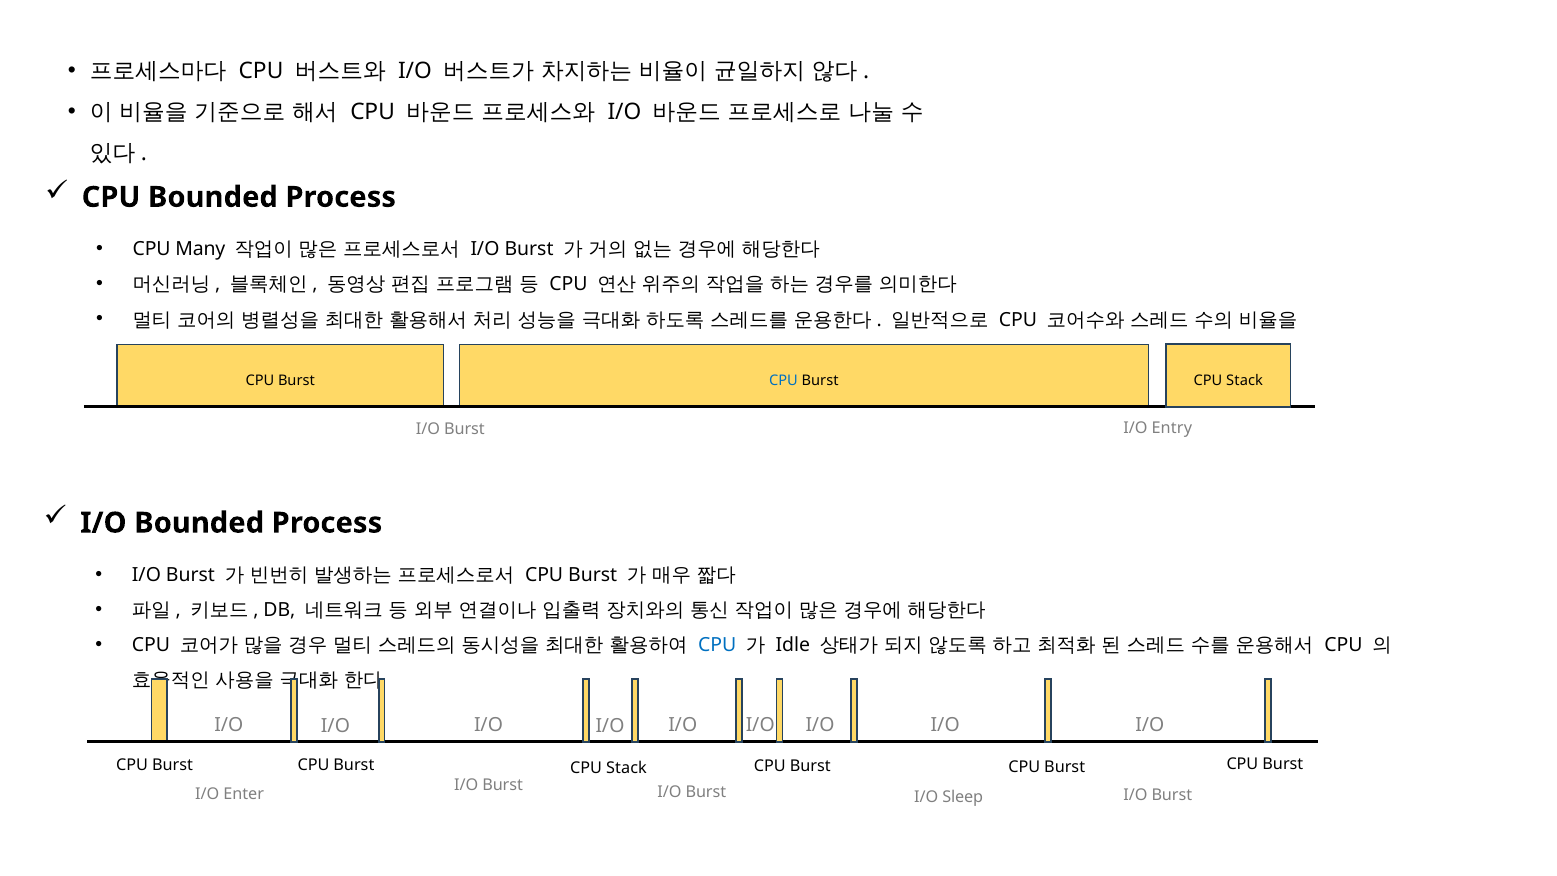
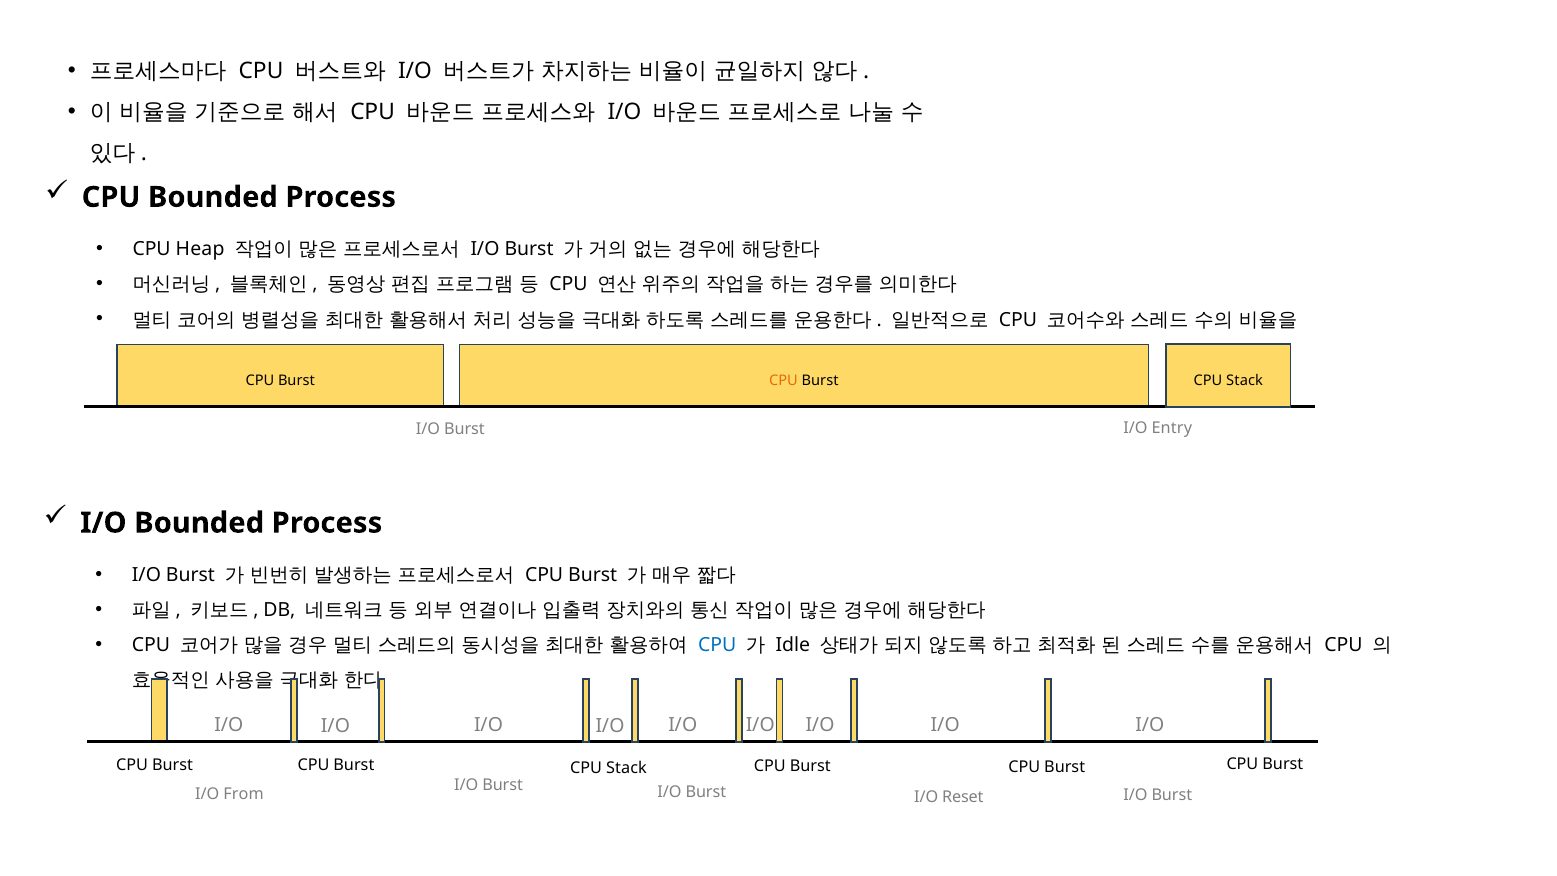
Many: Many -> Heap
CPU at (784, 381) colour: blue -> orange
Sleep: Sleep -> Reset
Enter: Enter -> From
